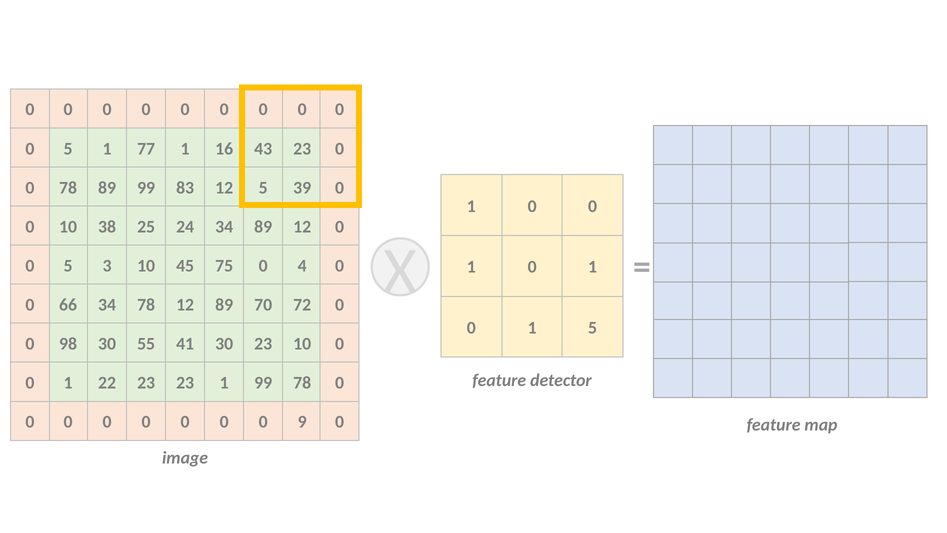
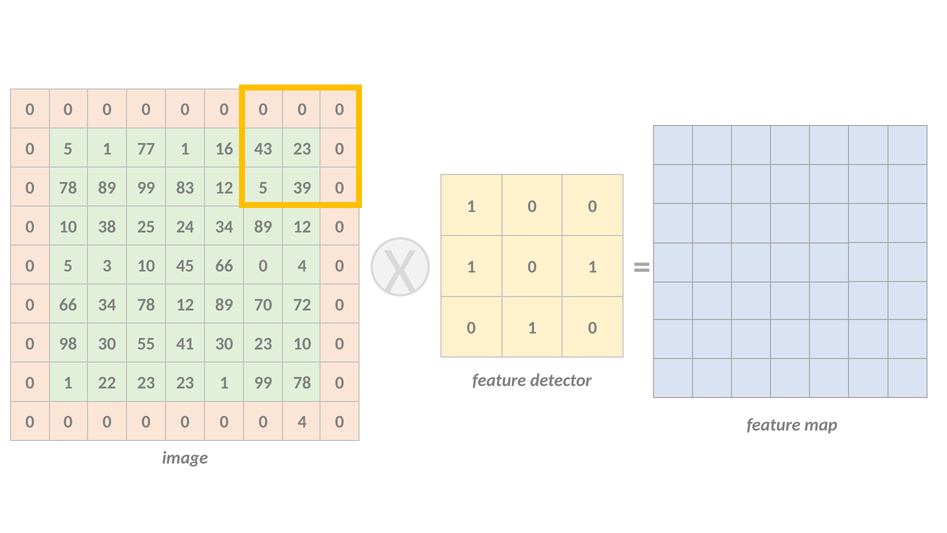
45 75: 75 -> 66
5 at (593, 328): 5 -> 0
0 0 9: 9 -> 4
